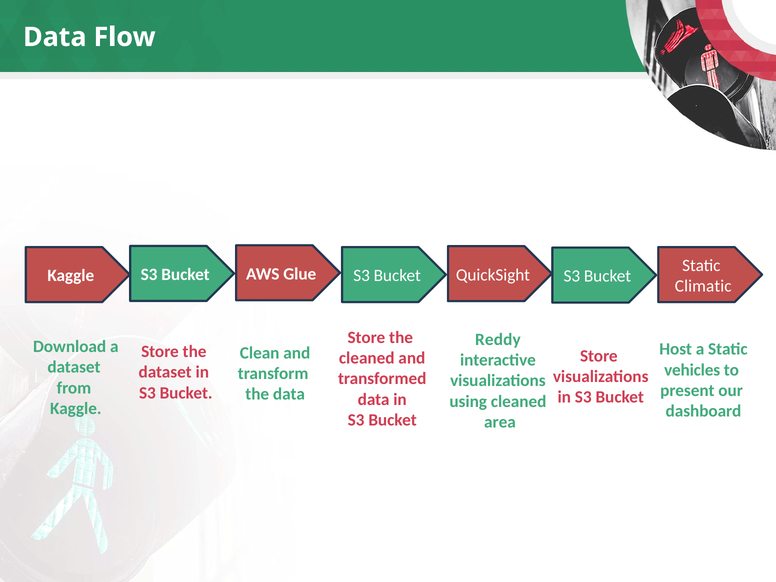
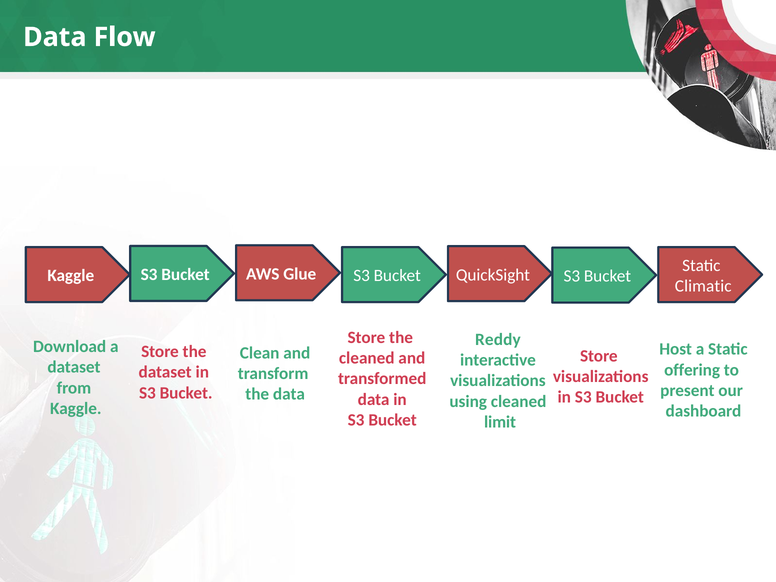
vehicles: vehicles -> offering
area: area -> limit
